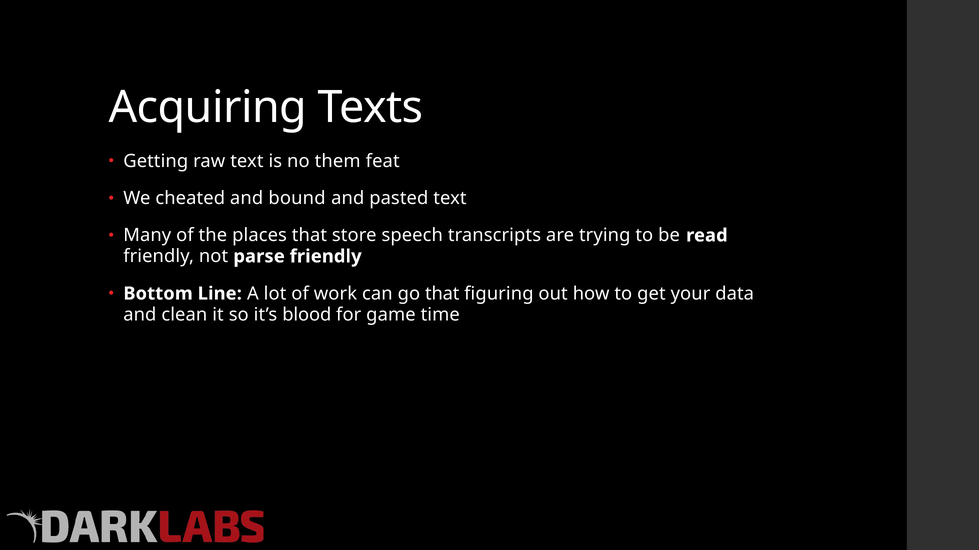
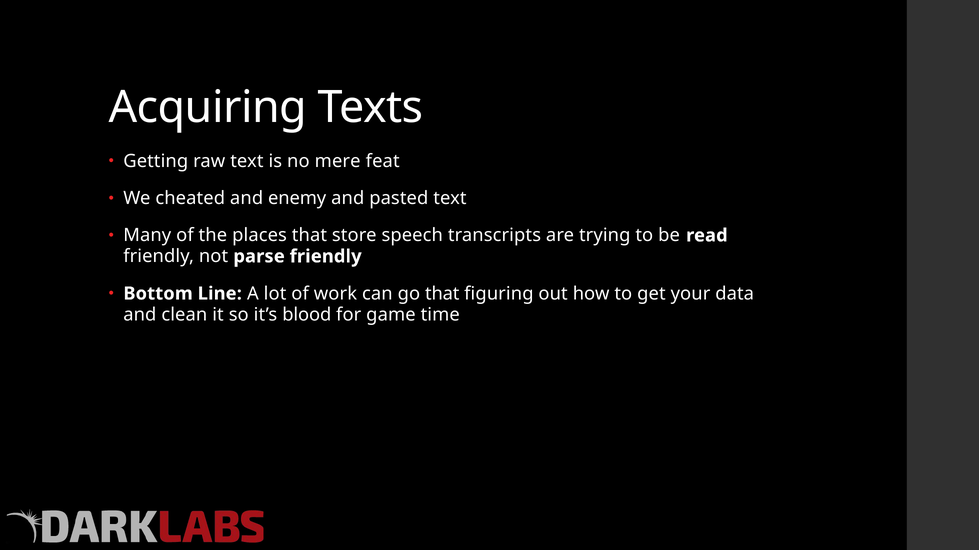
them: them -> mere
bound: bound -> enemy
